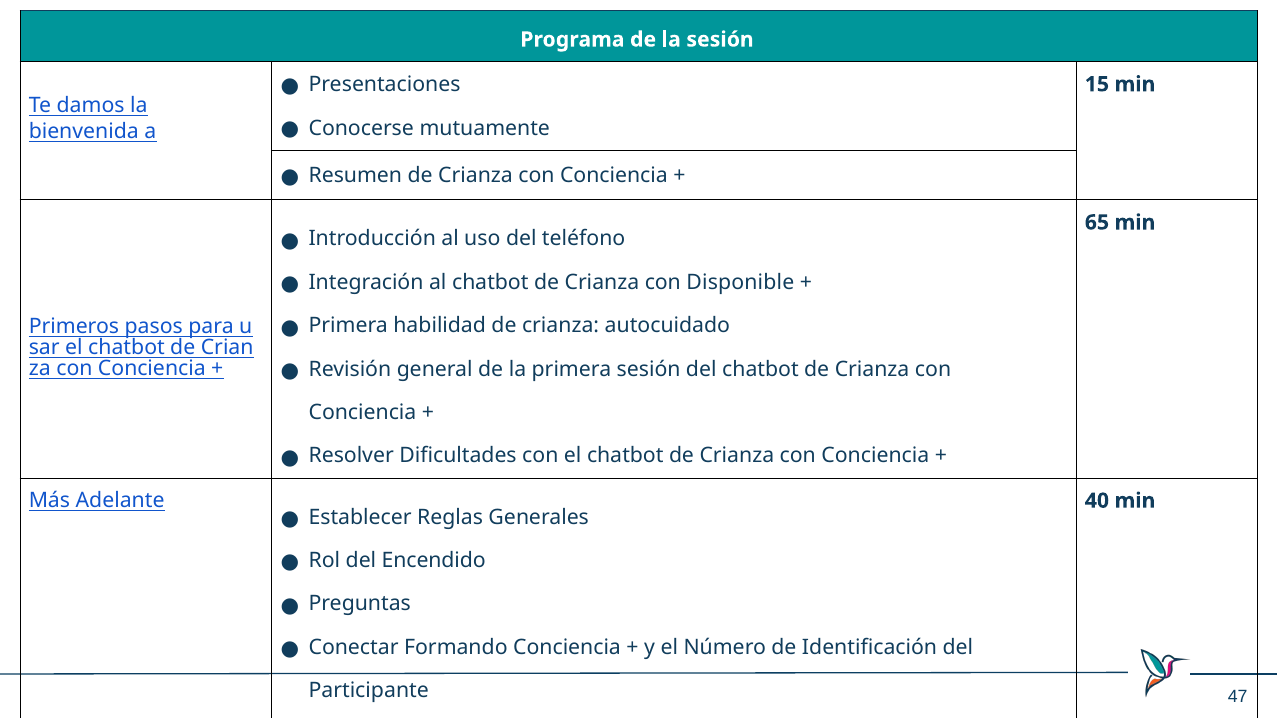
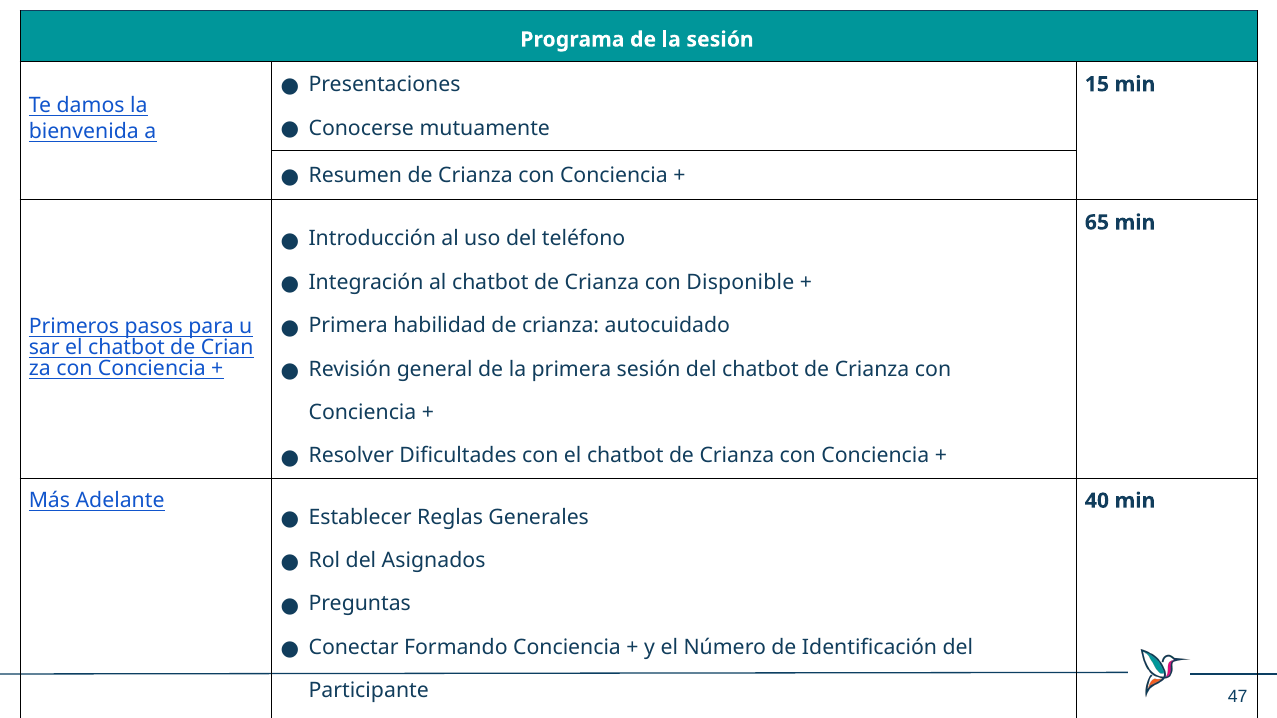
Encendido: Encendido -> Asignados
